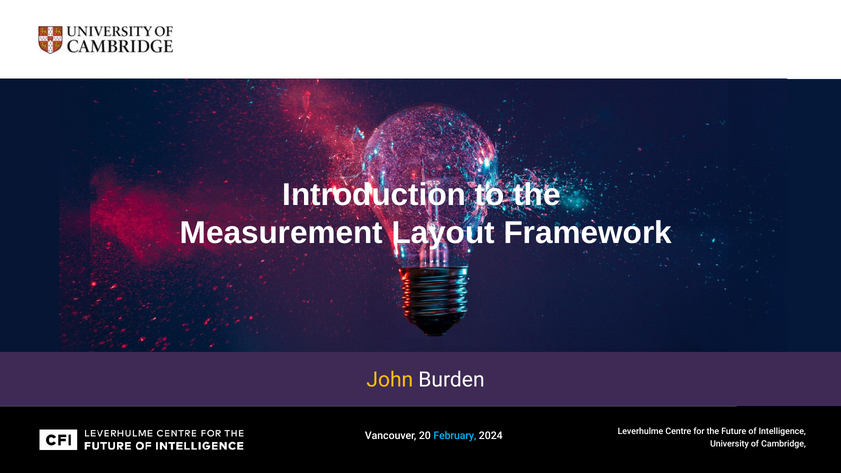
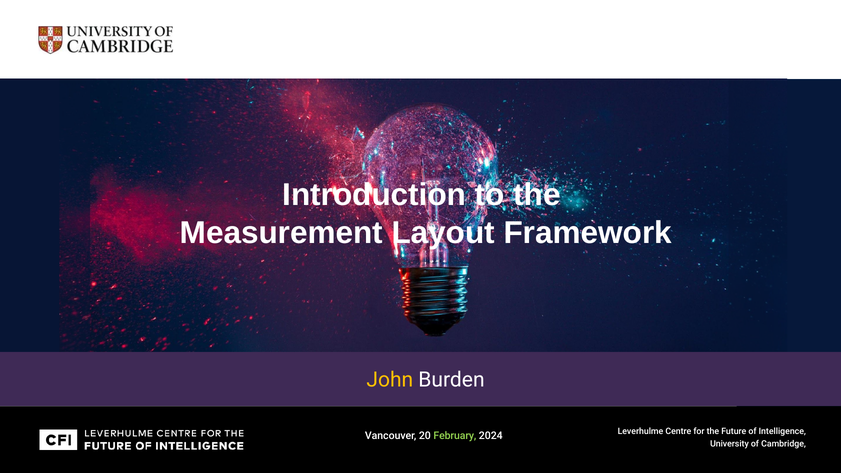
February colour: light blue -> light green
